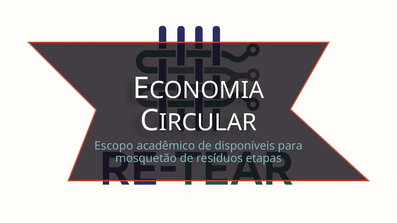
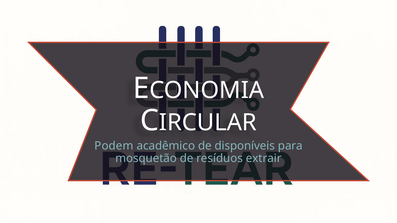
Escopo: Escopo -> Podem
etapas: etapas -> extrair
